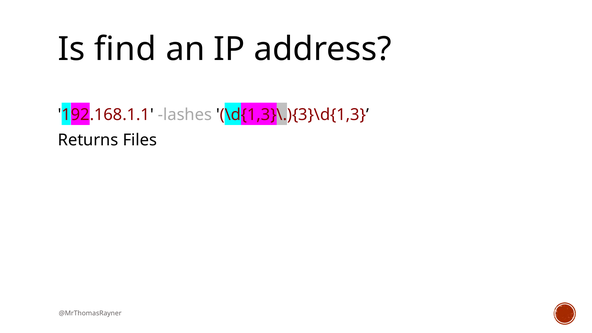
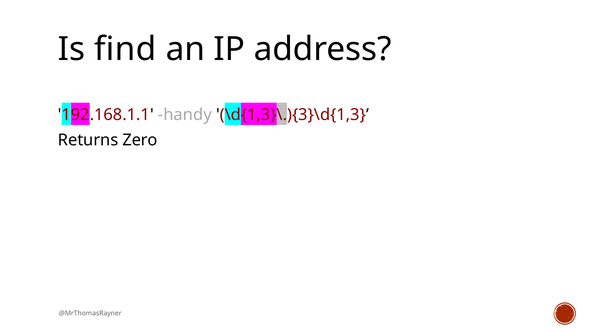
lashes: lashes -> handy
Files: Files -> Zero
